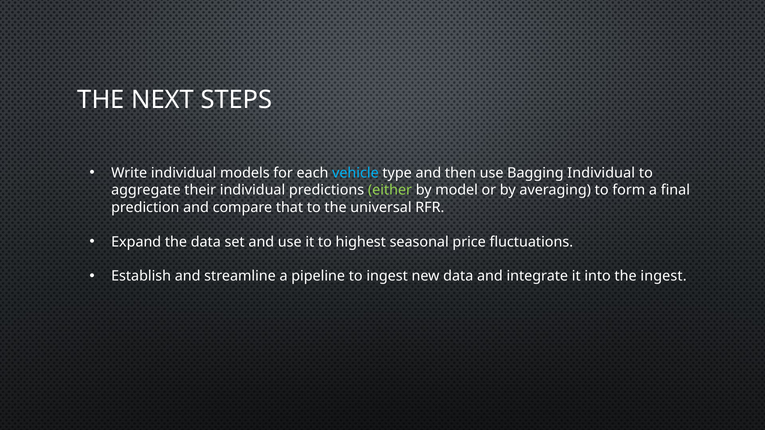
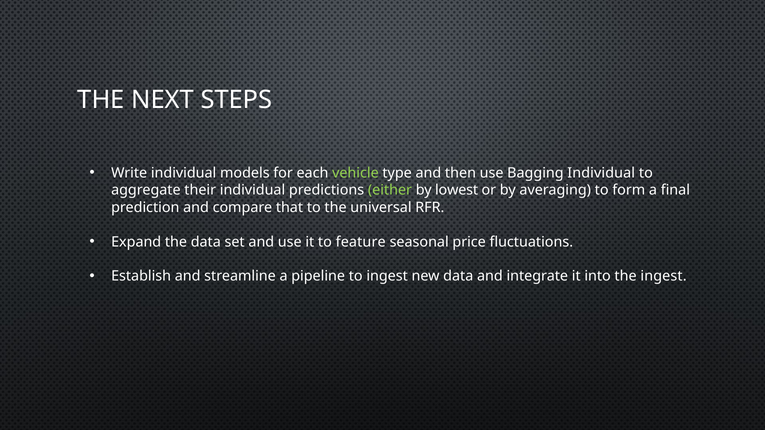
vehicle colour: light blue -> light green
model: model -> lowest
highest: highest -> feature
